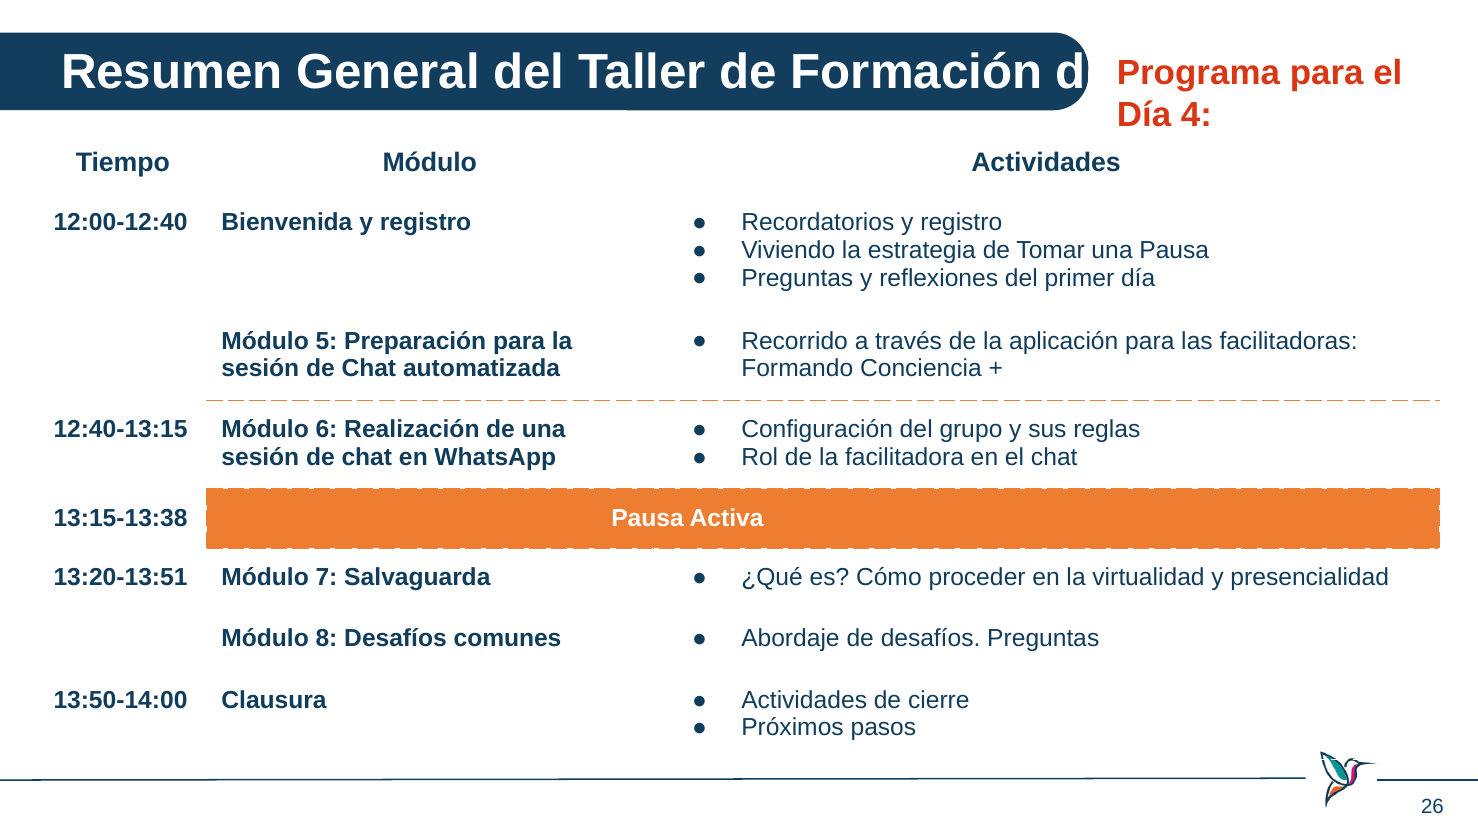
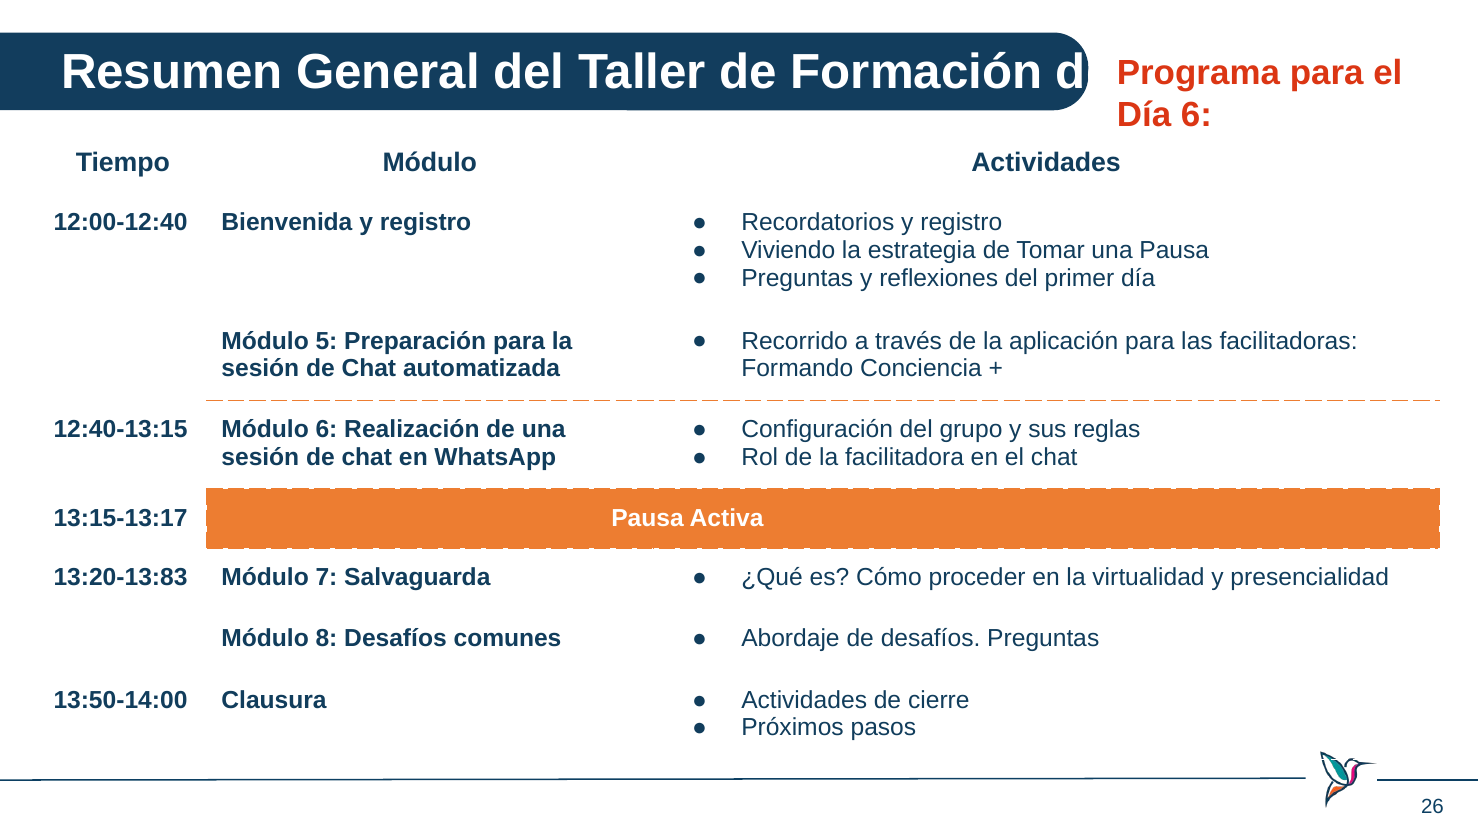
Día 4: 4 -> 6
13:15-13:38: 13:15-13:38 -> 13:15-13:17
13:20-13:51: 13:20-13:51 -> 13:20-13:83
